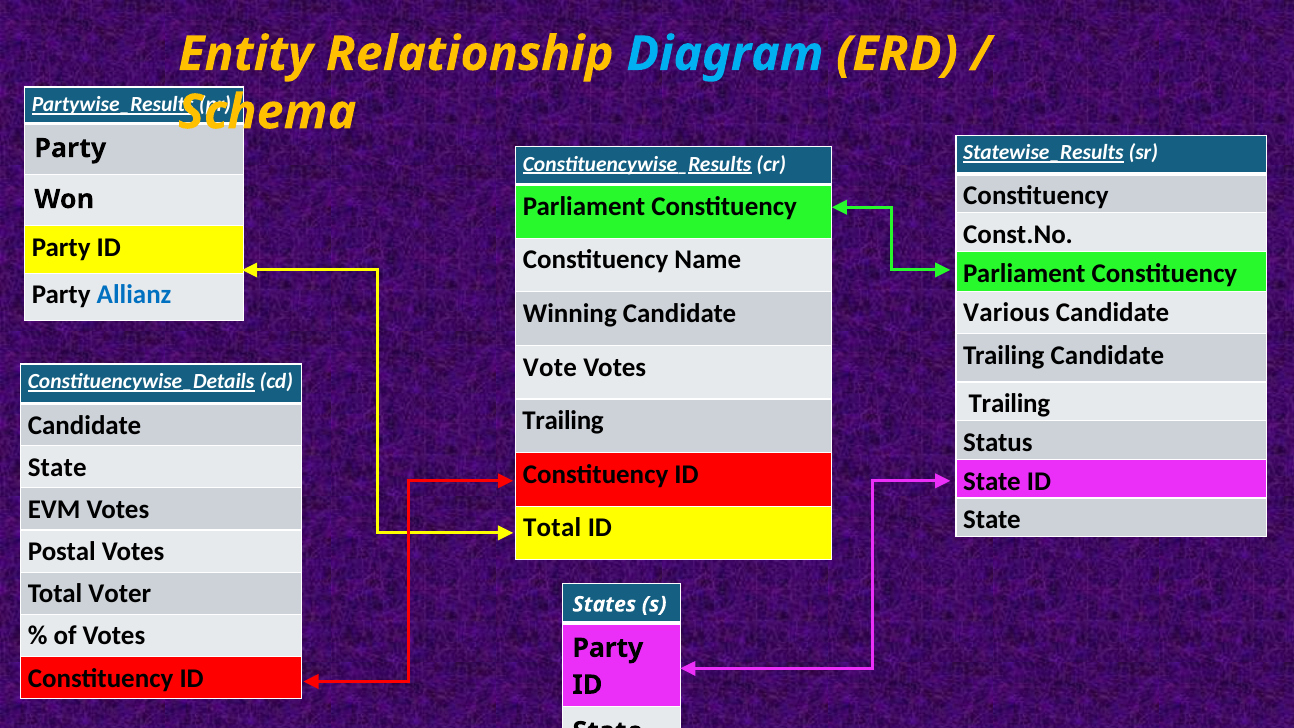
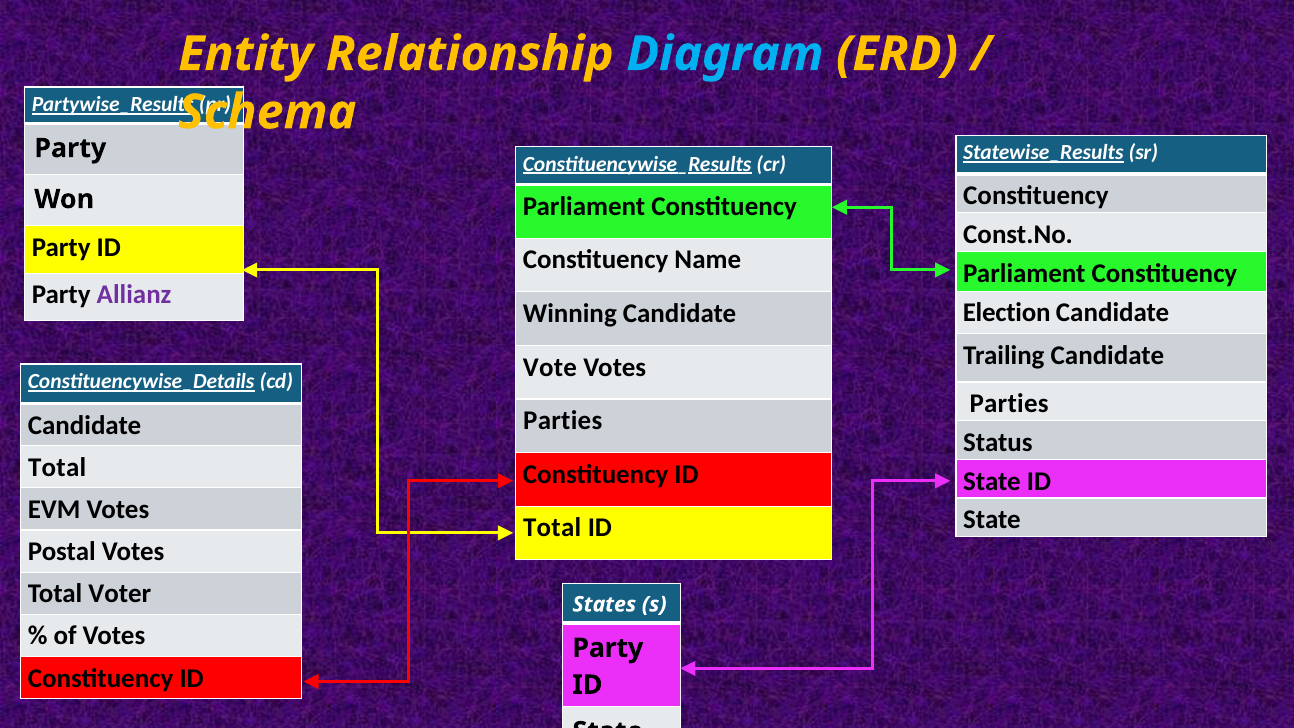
Allianz colour: blue -> purple
Various: Various -> Election
Trailing at (1009, 404): Trailing -> Parties
Trailing at (563, 421): Trailing -> Parties
State at (57, 467): State -> Total
